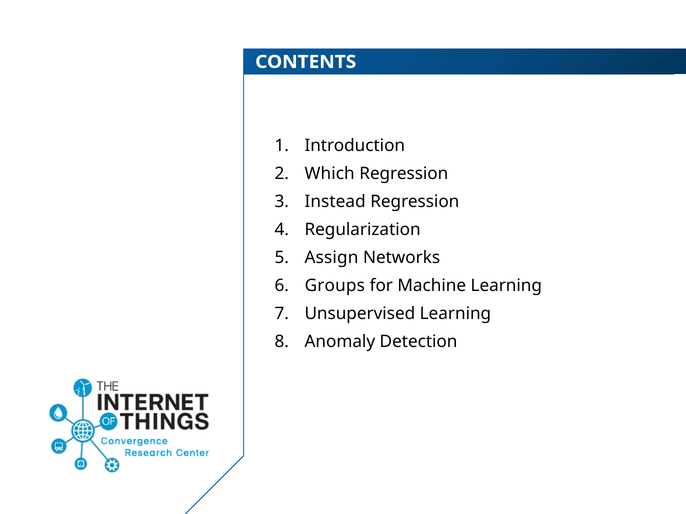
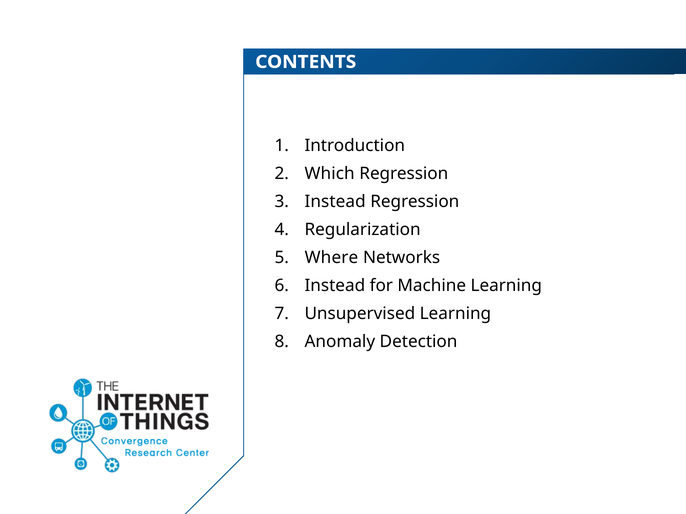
Assign: Assign -> Where
Groups at (335, 286): Groups -> Instead
